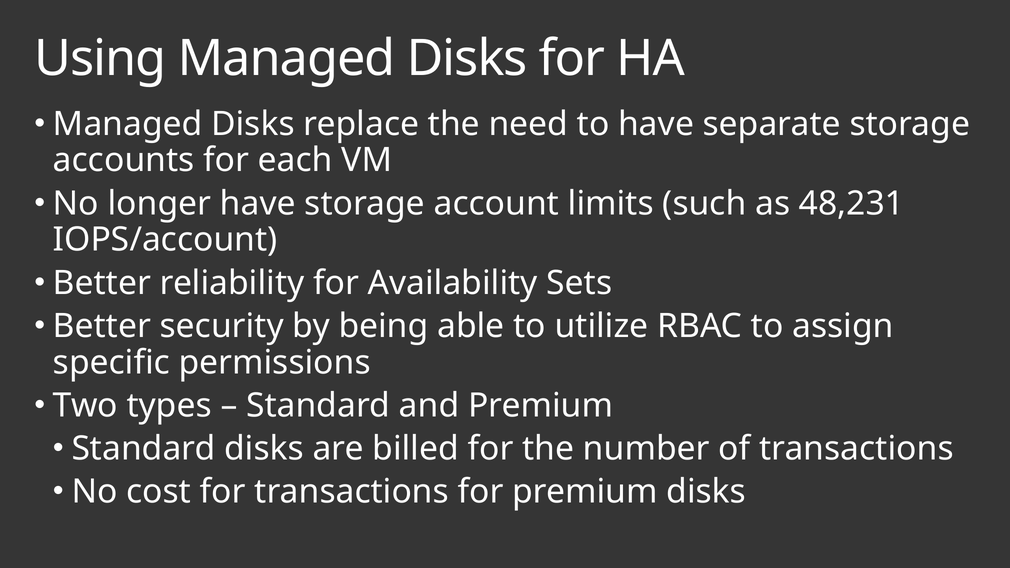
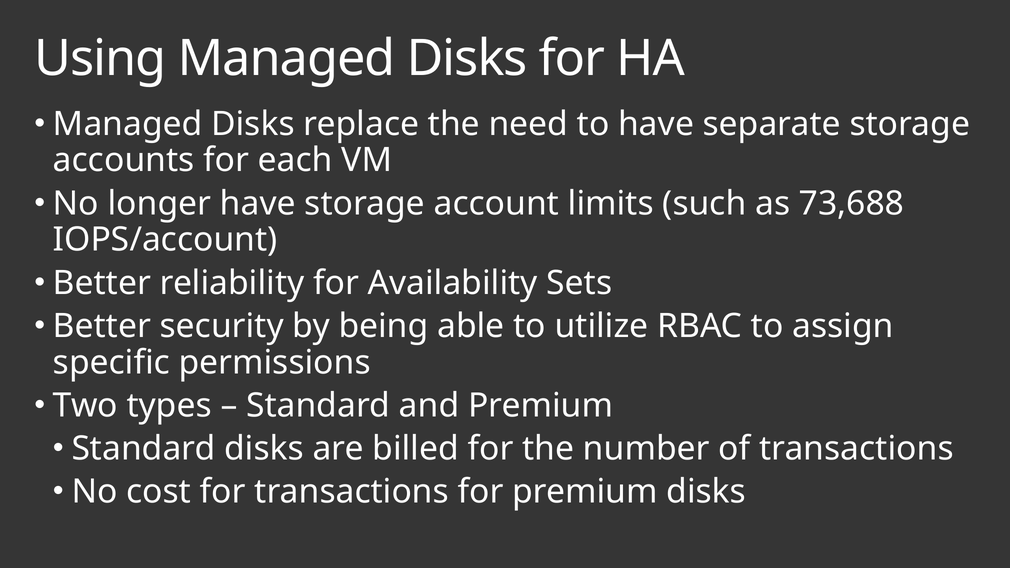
48,231: 48,231 -> 73,688
